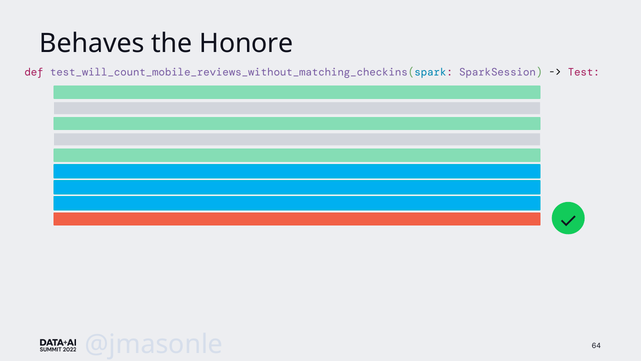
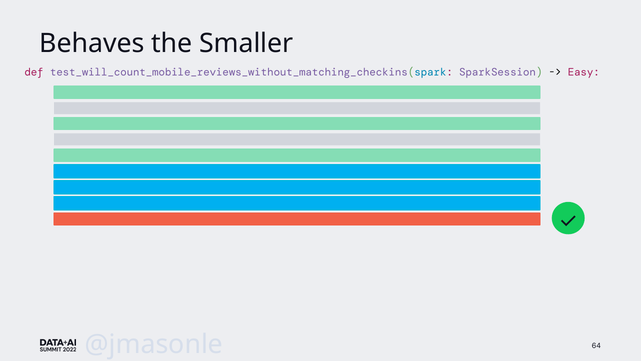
Honore: Honore -> Smaller
Test: Test -> Easy
